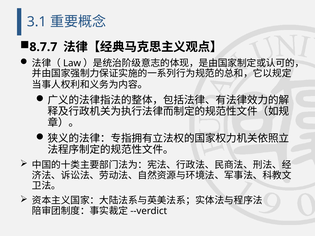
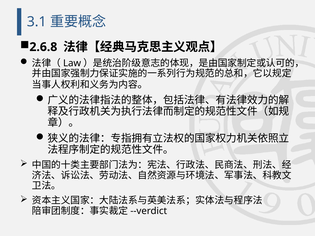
8.7.7: 8.7.7 -> 2.6.8
